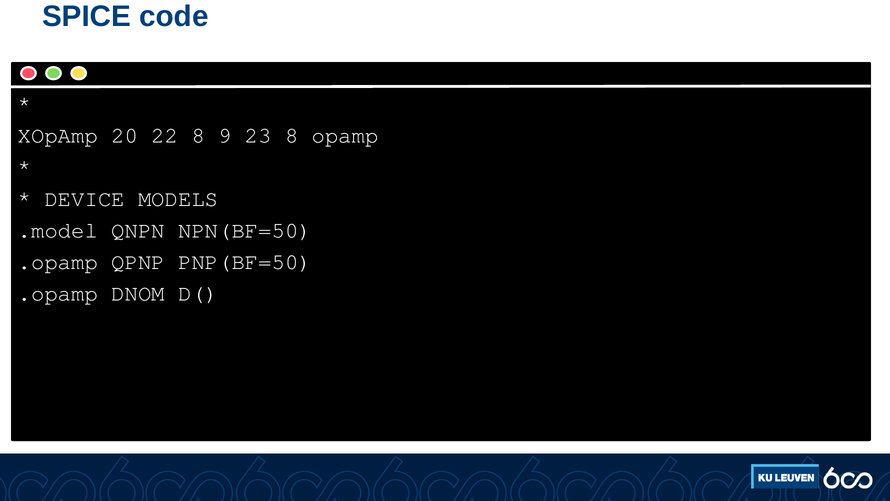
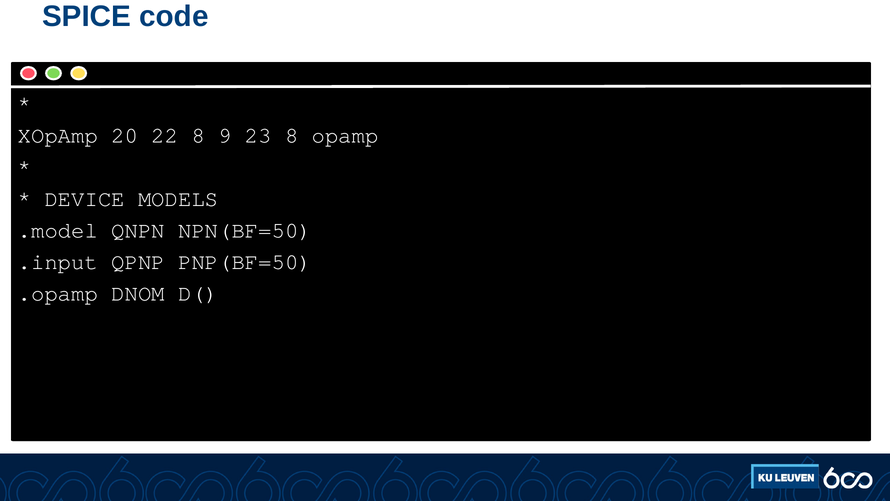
.opamp at (58, 262): .opamp -> .input
